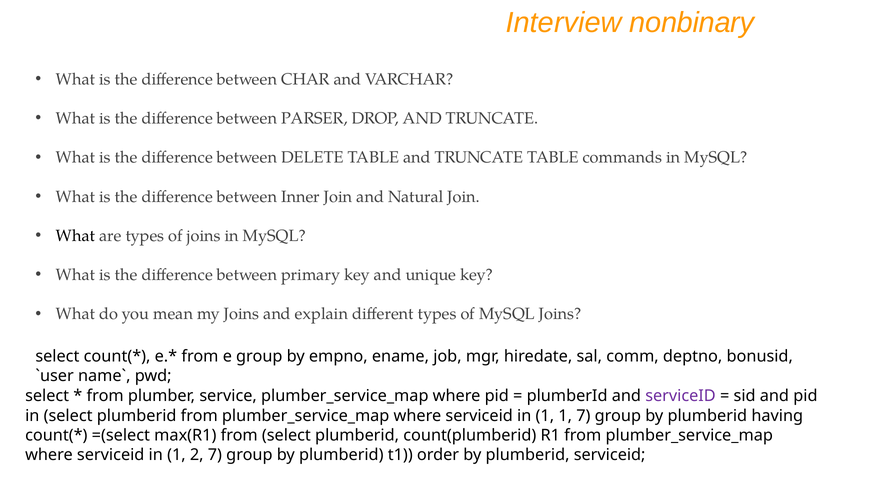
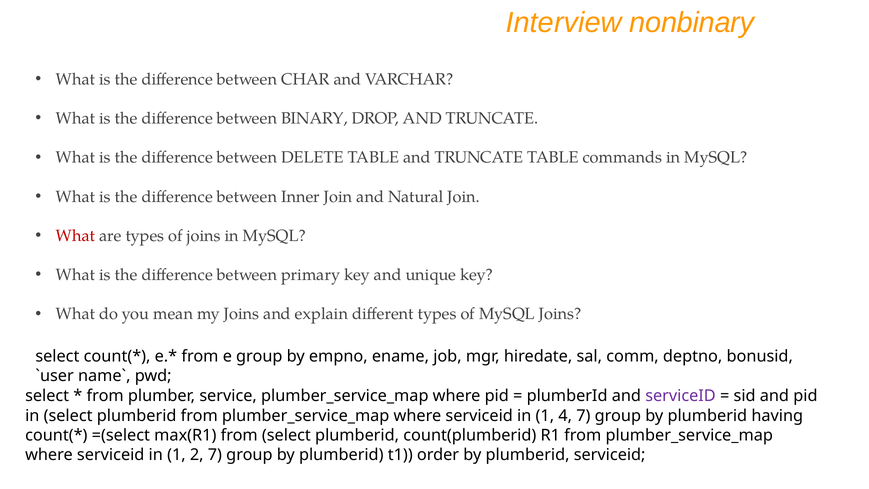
PARSER: PARSER -> BINARY
What at (75, 236) colour: black -> red
1 1: 1 -> 4
